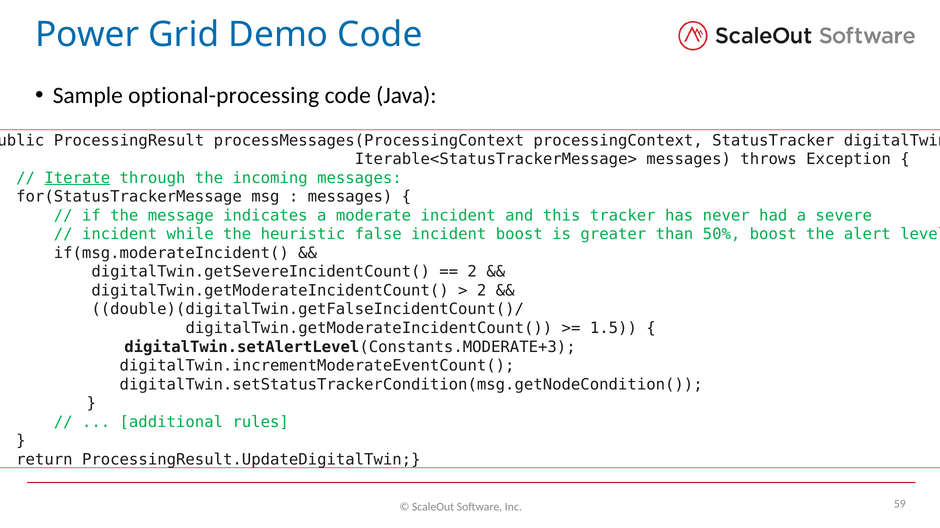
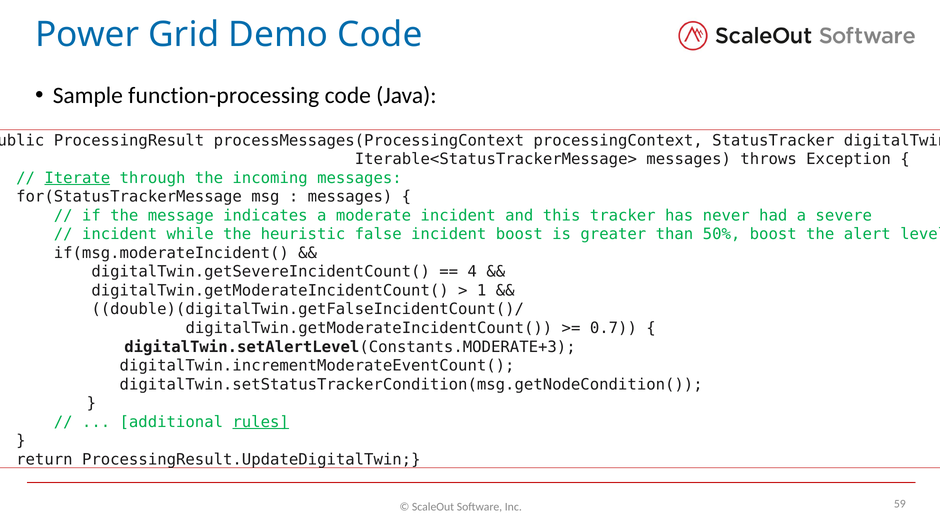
optional-processing: optional-processing -> function-processing
2 at (472, 272): 2 -> 4
2 at (482, 291): 2 -> 1
1.5: 1.5 -> 0.7
rules underline: none -> present
